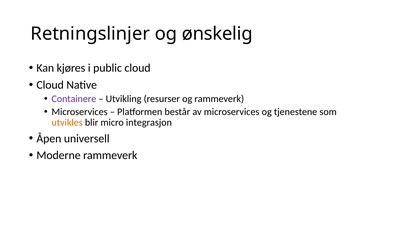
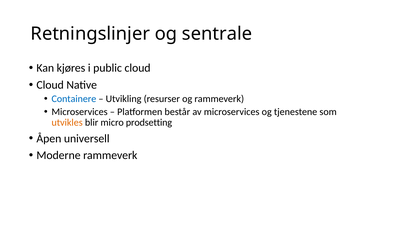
ønskelig: ønskelig -> sentrale
Containere colour: purple -> blue
integrasjon: integrasjon -> prodsetting
